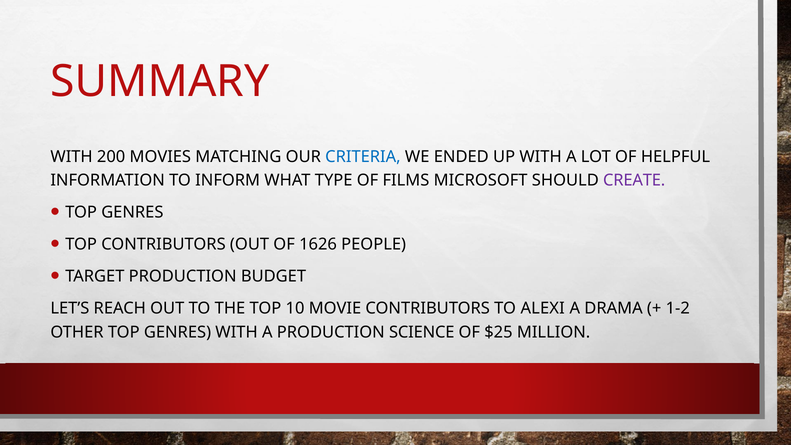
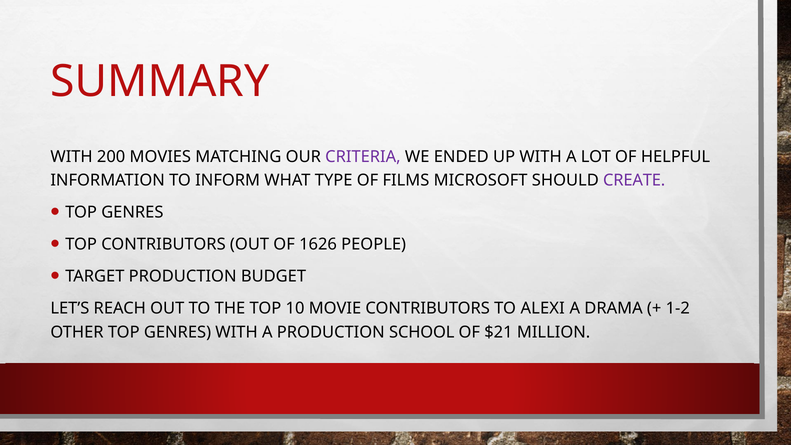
CRITERIA colour: blue -> purple
SCIENCE: SCIENCE -> SCHOOL
$25: $25 -> $21
